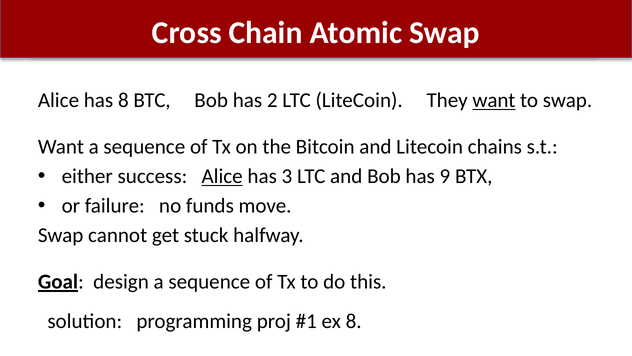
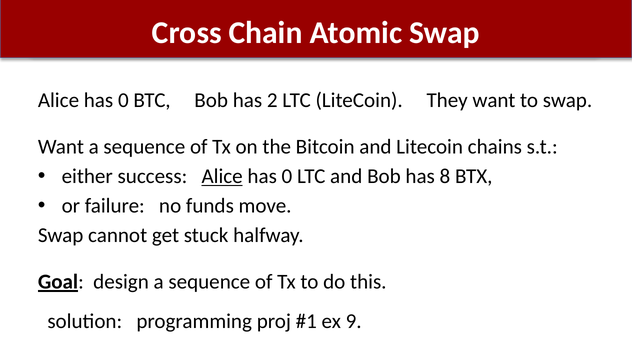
8 at (123, 100): 8 -> 0
want at (494, 100) underline: present -> none
3 at (287, 176): 3 -> 0
9: 9 -> 8
ex 8: 8 -> 9
